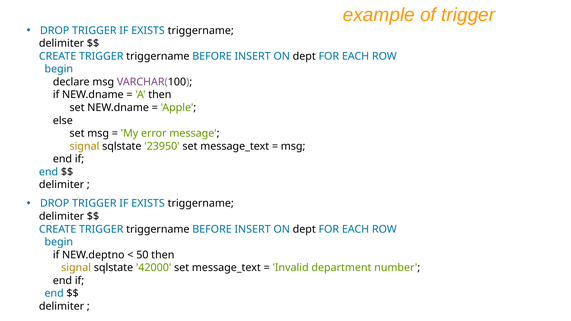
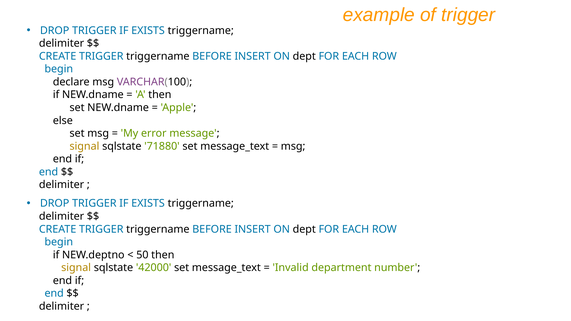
23950: 23950 -> 71880
